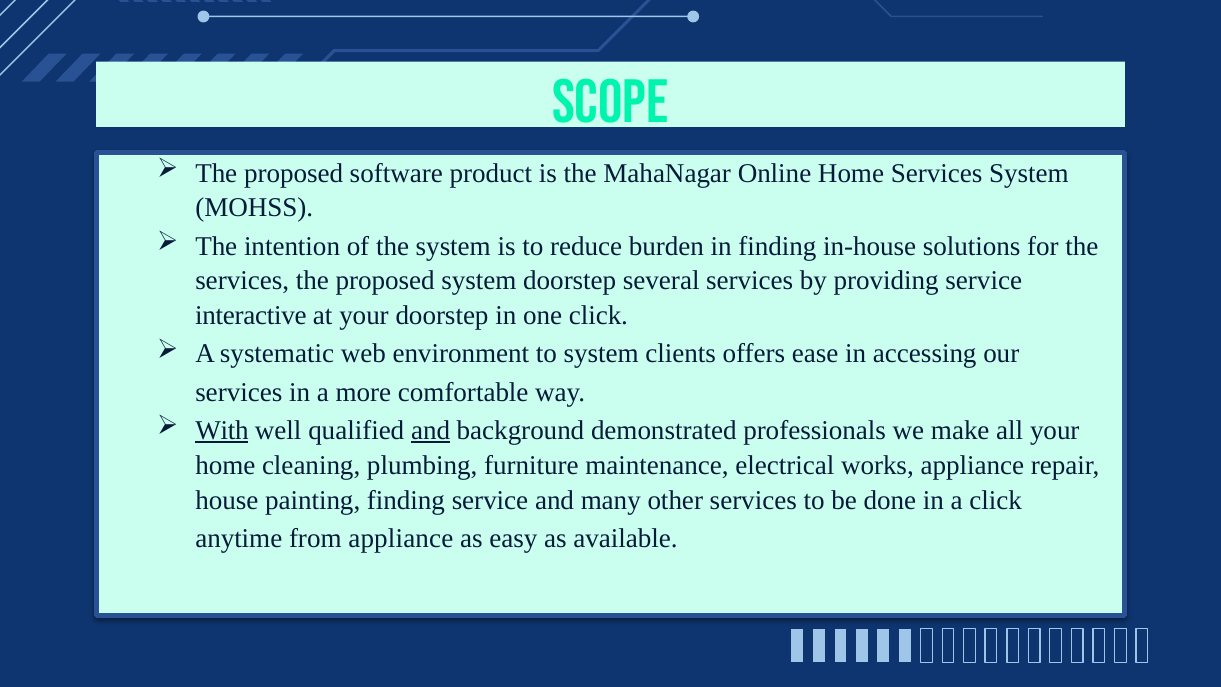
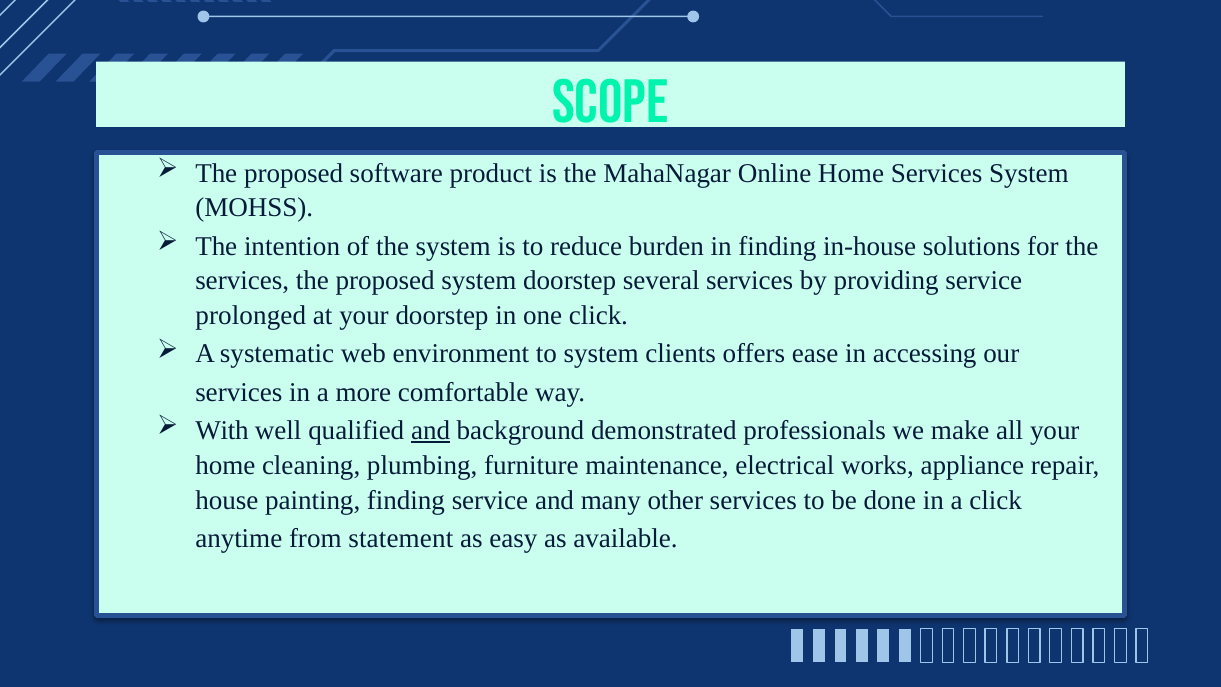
interactive: interactive -> prolonged
With underline: present -> none
from appliance: appliance -> statement
